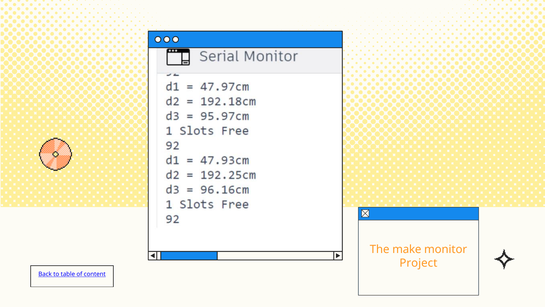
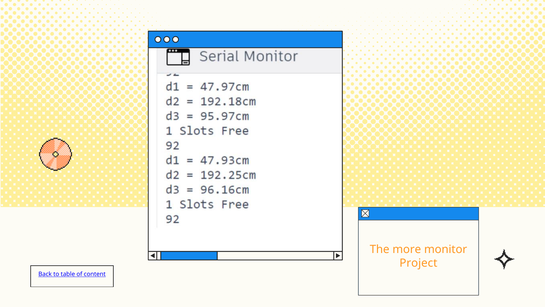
make: make -> more
